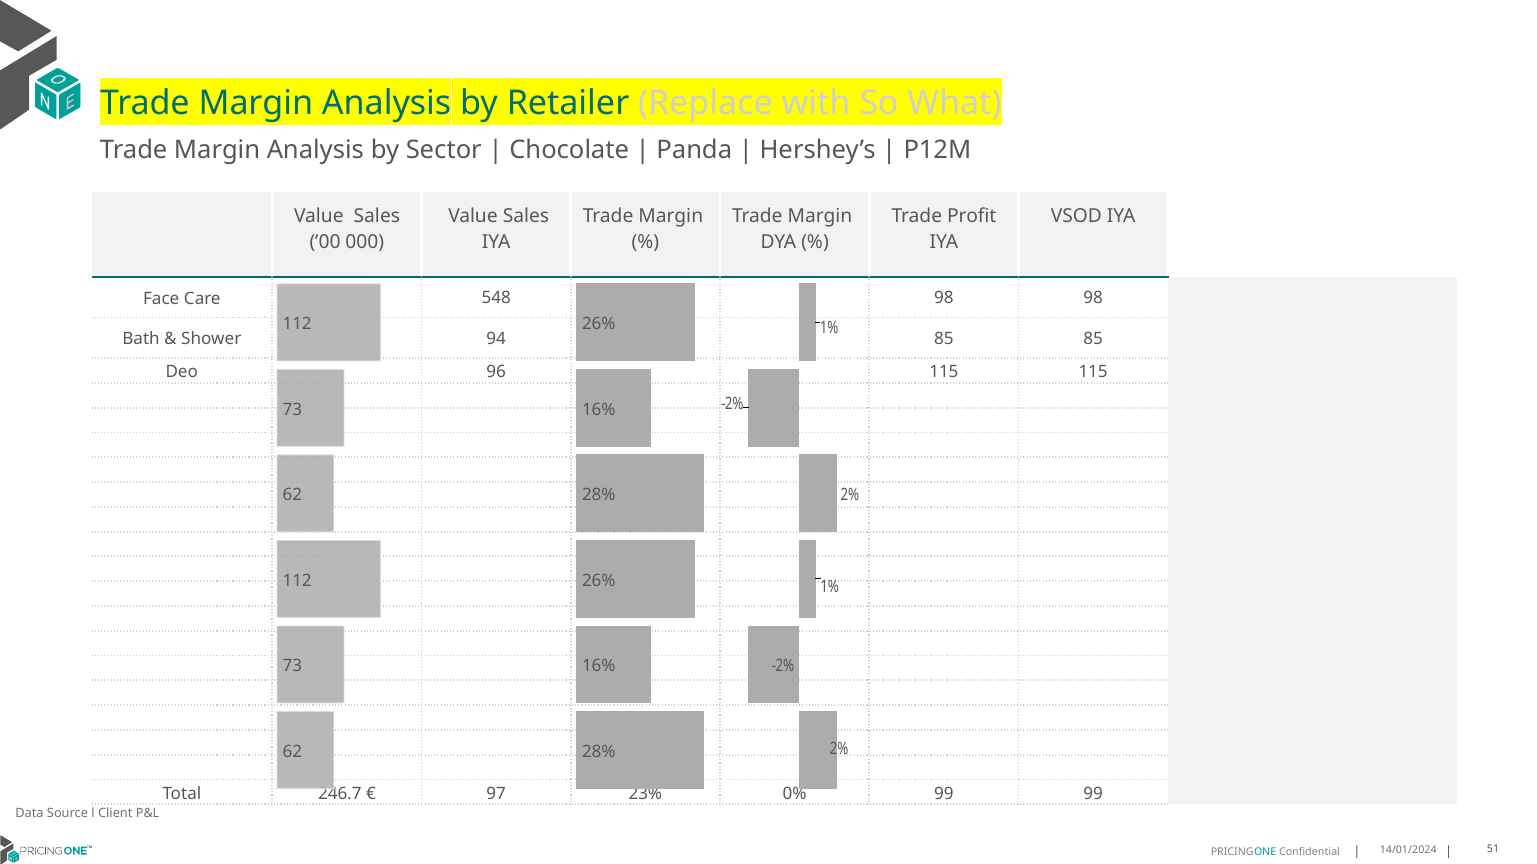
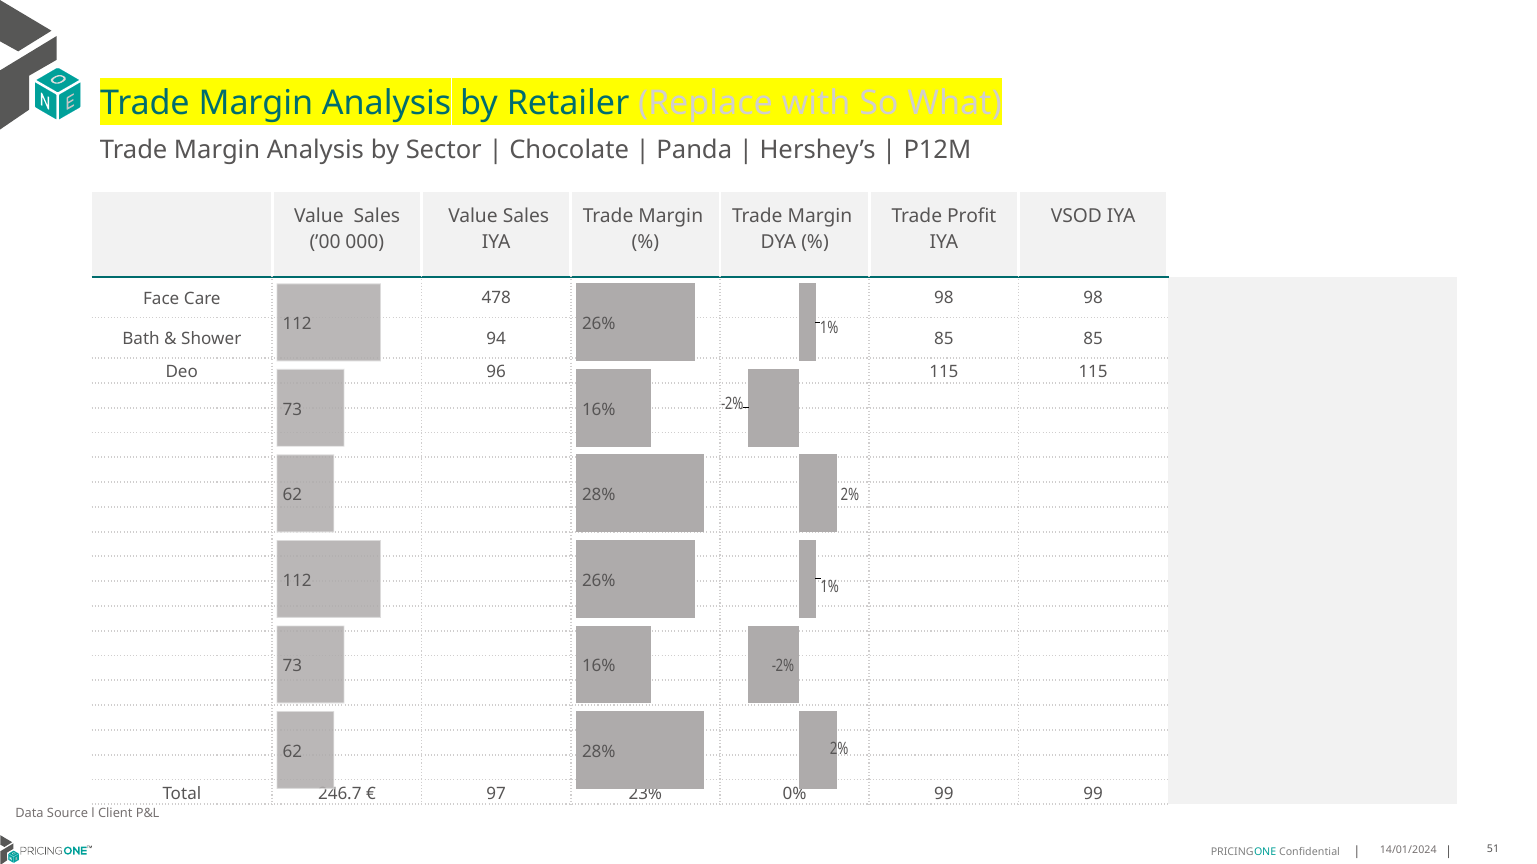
548: 548 -> 478
